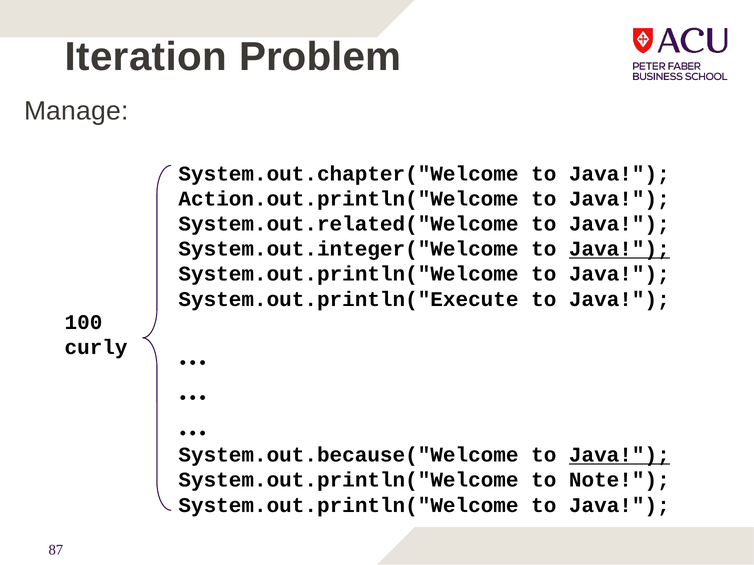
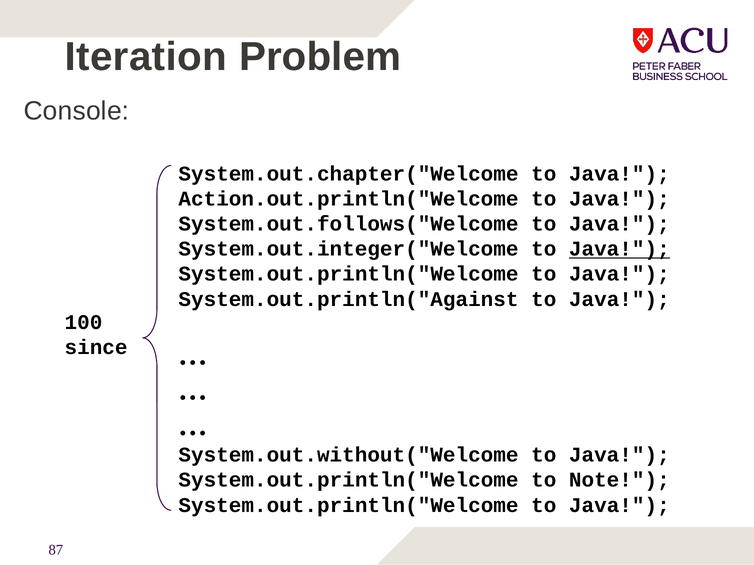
Manage: Manage -> Console
System.out.related("Welcome: System.out.related("Welcome -> System.out.follows("Welcome
System.out.println("Execute: System.out.println("Execute -> System.out.println("Against
curly: curly -> since
System.out.because("Welcome: System.out.because("Welcome -> System.out.without("Welcome
Java at (619, 455) underline: present -> none
